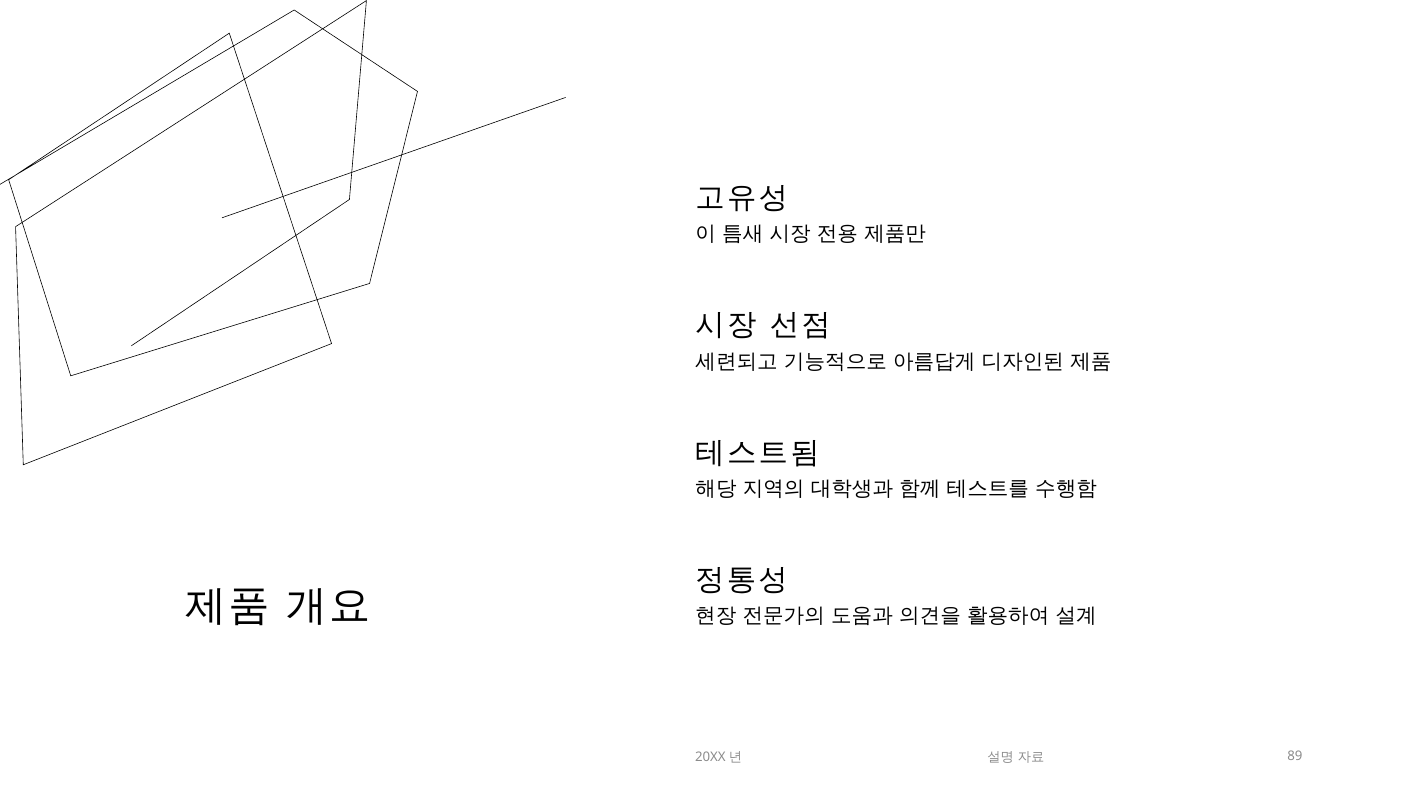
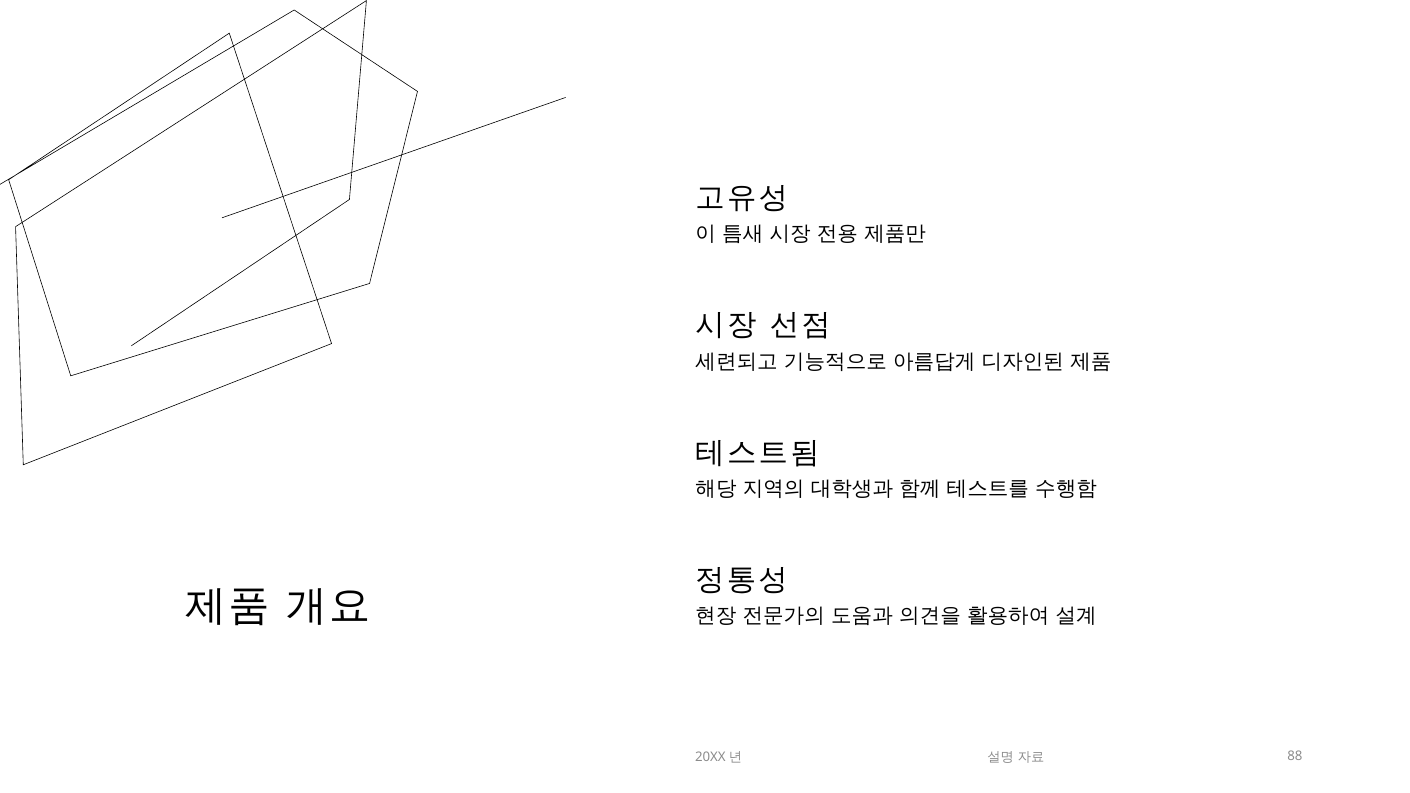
89: 89 -> 88
